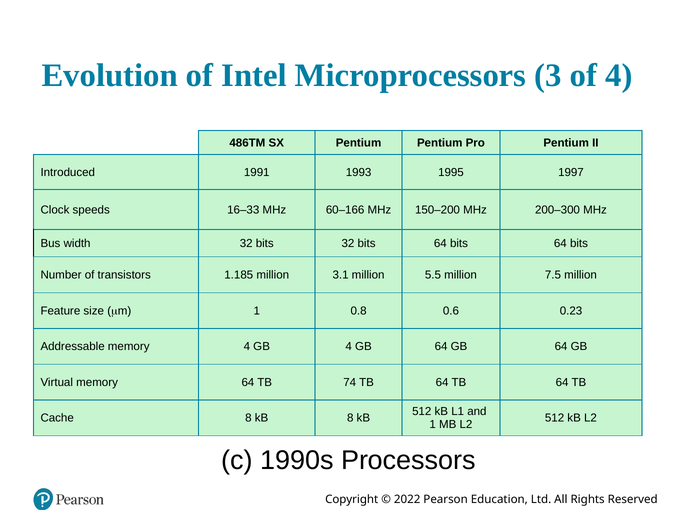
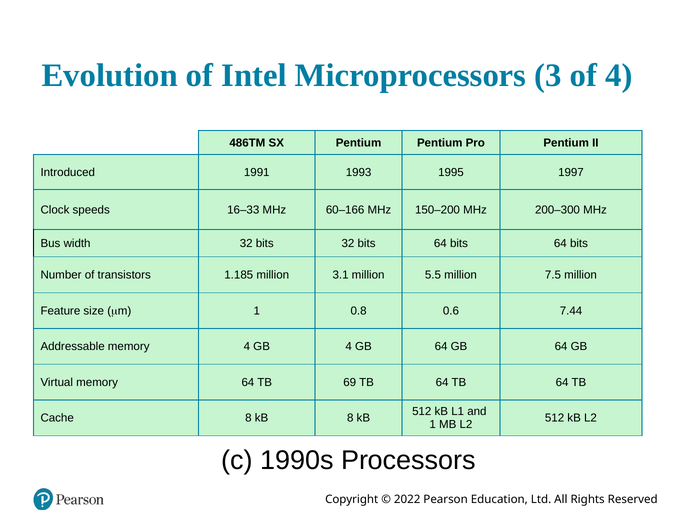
0.23: 0.23 -> 7.44
74: 74 -> 69
